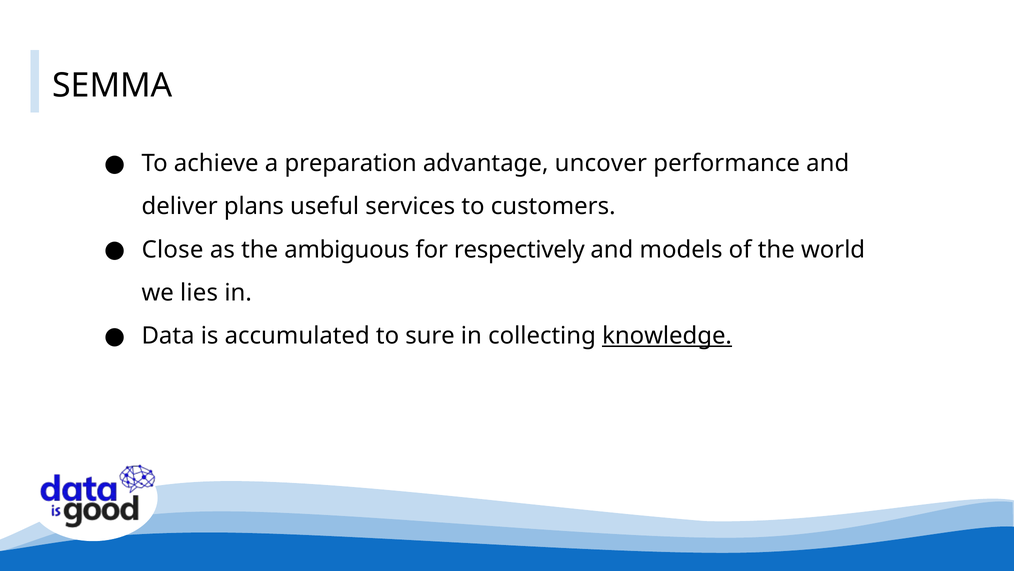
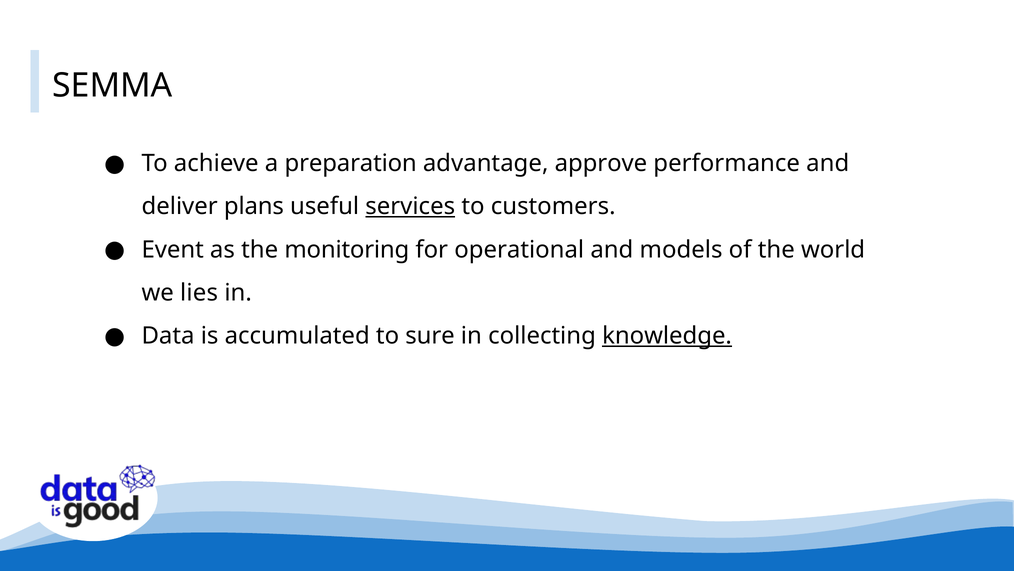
uncover: uncover -> approve
services underline: none -> present
Close: Close -> Event
ambiguous: ambiguous -> monitoring
respectively: respectively -> operational
